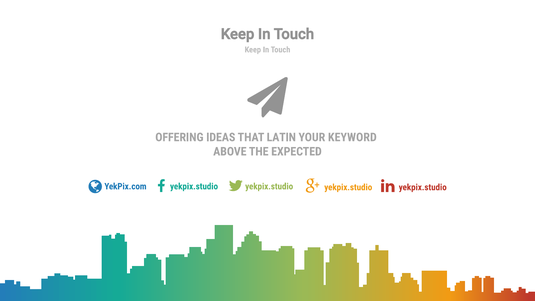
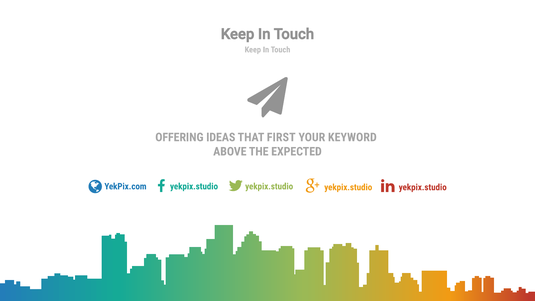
LATIN: LATIN -> FIRST
